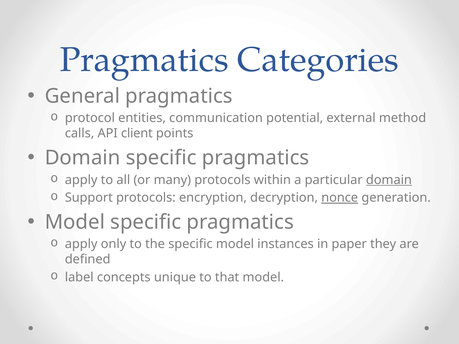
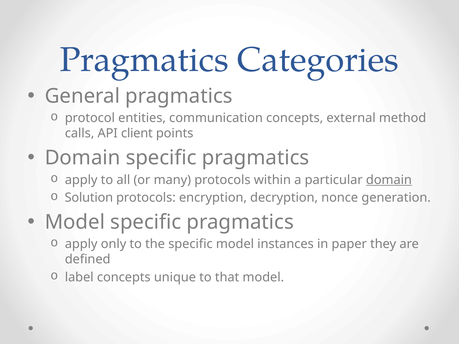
communication potential: potential -> concepts
Support: Support -> Solution
nonce underline: present -> none
